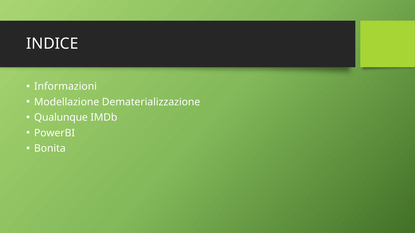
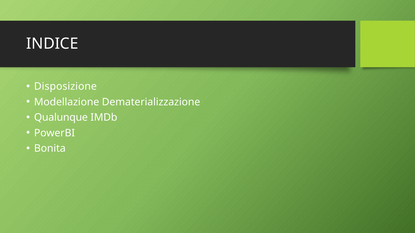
Informazioni: Informazioni -> Disposizione
